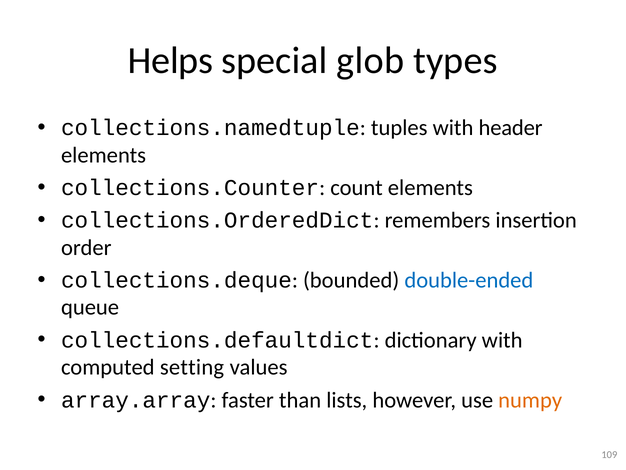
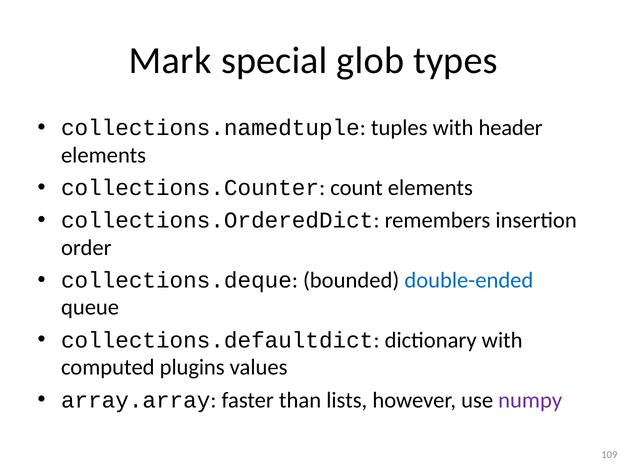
Helps: Helps -> Mark
setting: setting -> plugins
numpy colour: orange -> purple
